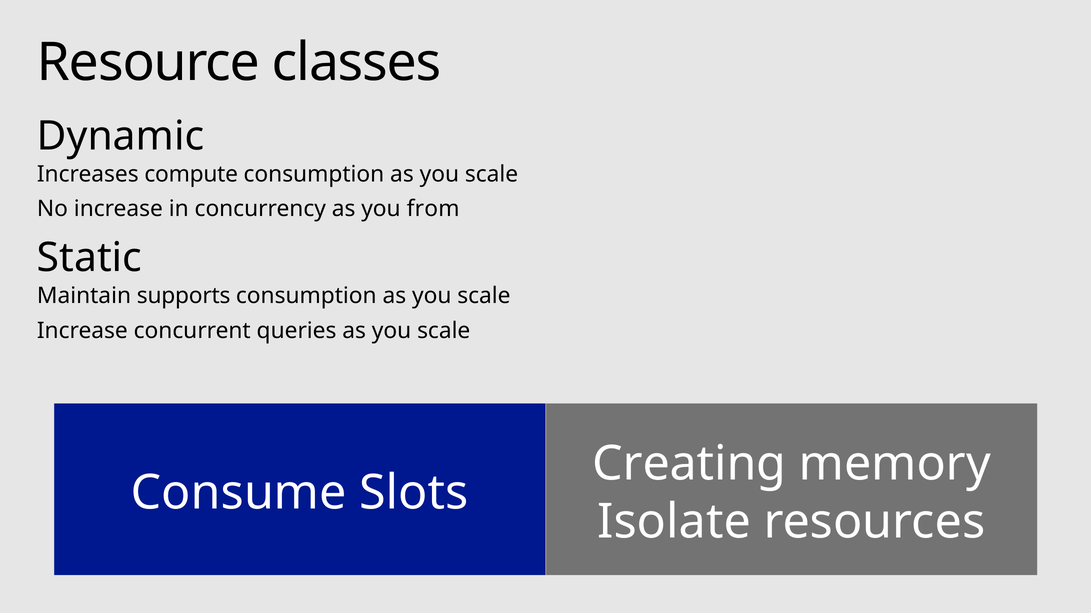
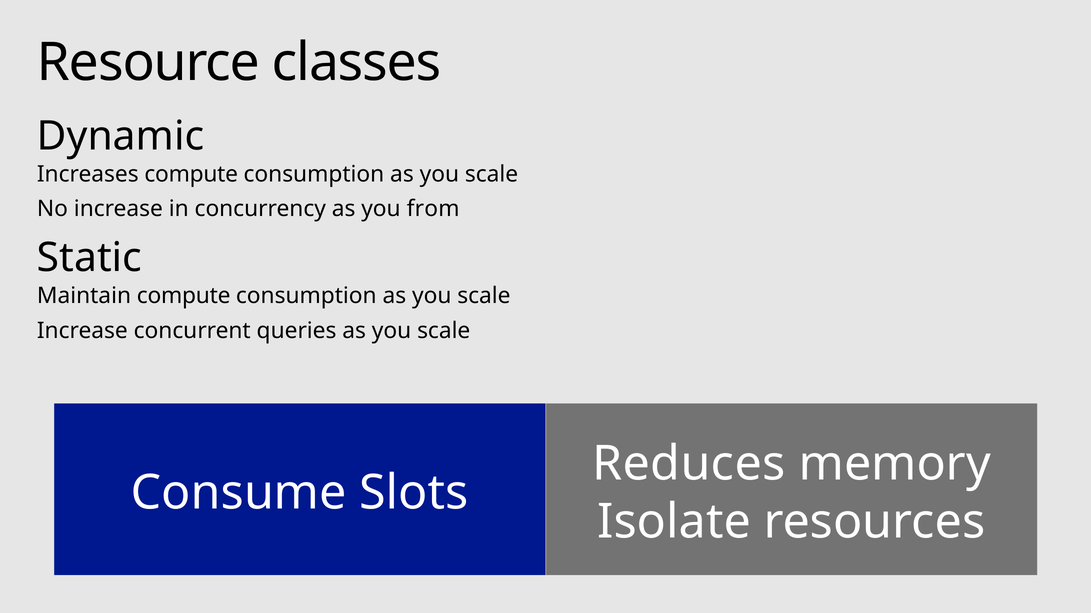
Maintain supports: supports -> compute
Creating: Creating -> Reduces
